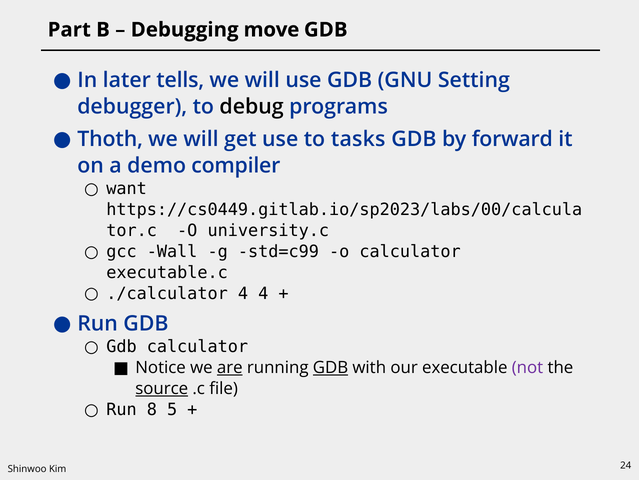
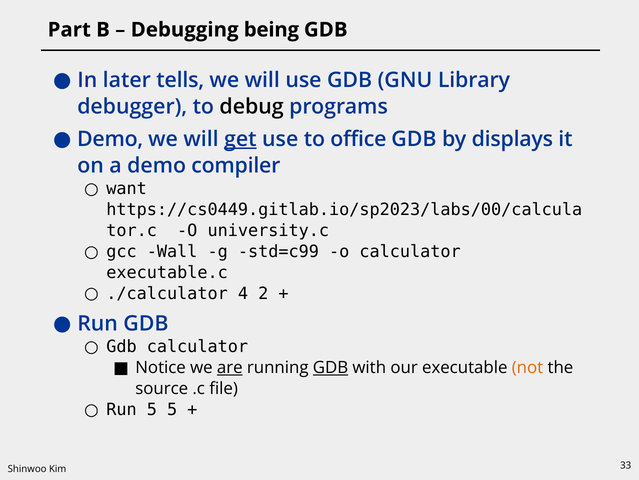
move: move -> being
Setting: Setting -> Library
Thoth at (110, 139): Thoth -> Demo
get underline: none -> present
tasks: tasks -> office
forward: forward -> displays
4 4: 4 -> 2
not colour: purple -> orange
source underline: present -> none
Run 8: 8 -> 5
24: 24 -> 33
